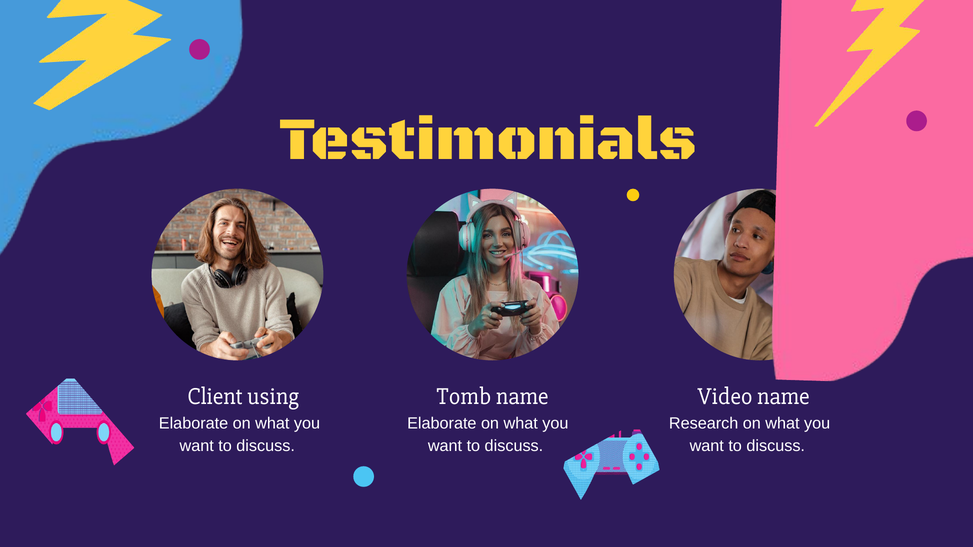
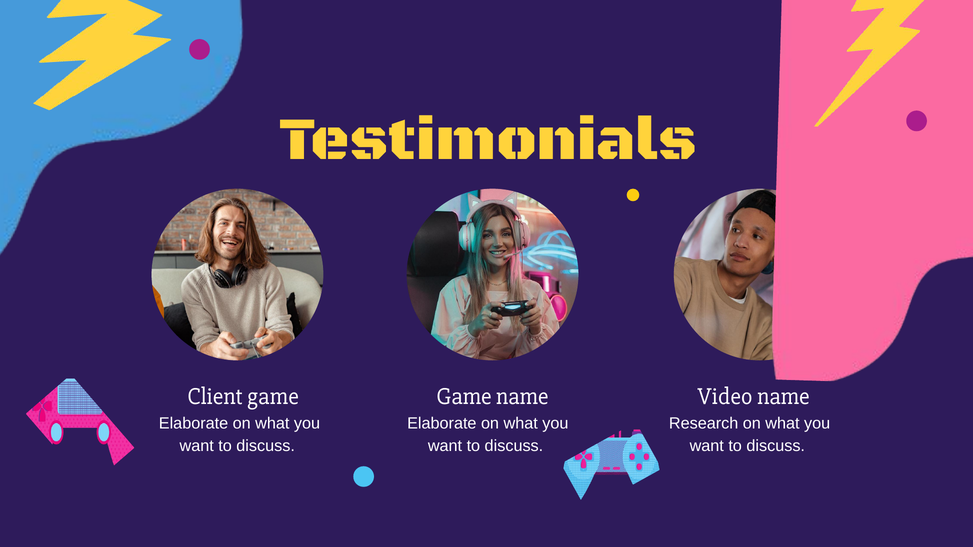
Client using: using -> game
Tomb at (464, 397): Tomb -> Game
